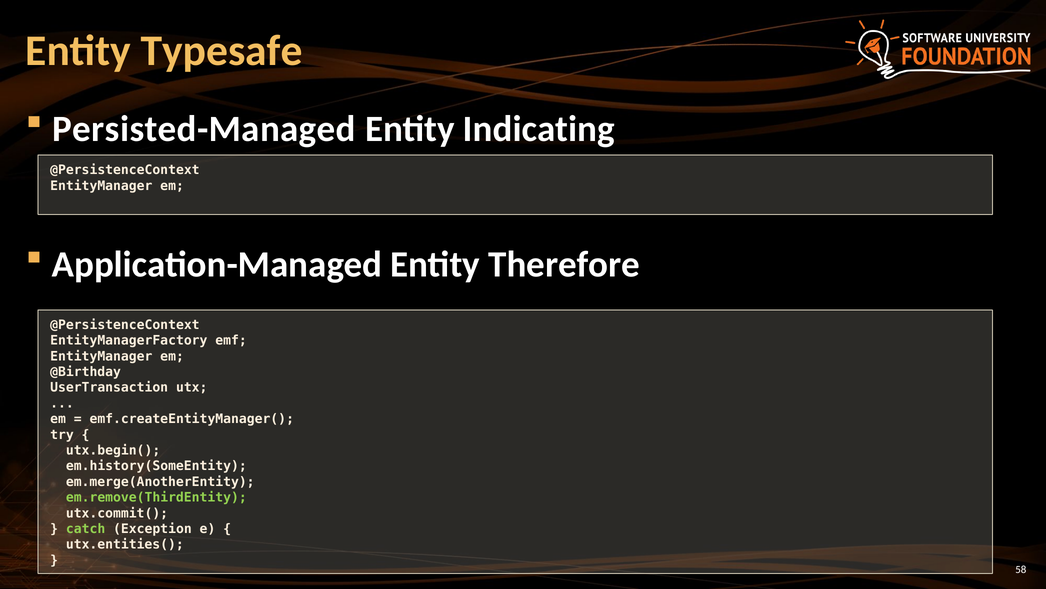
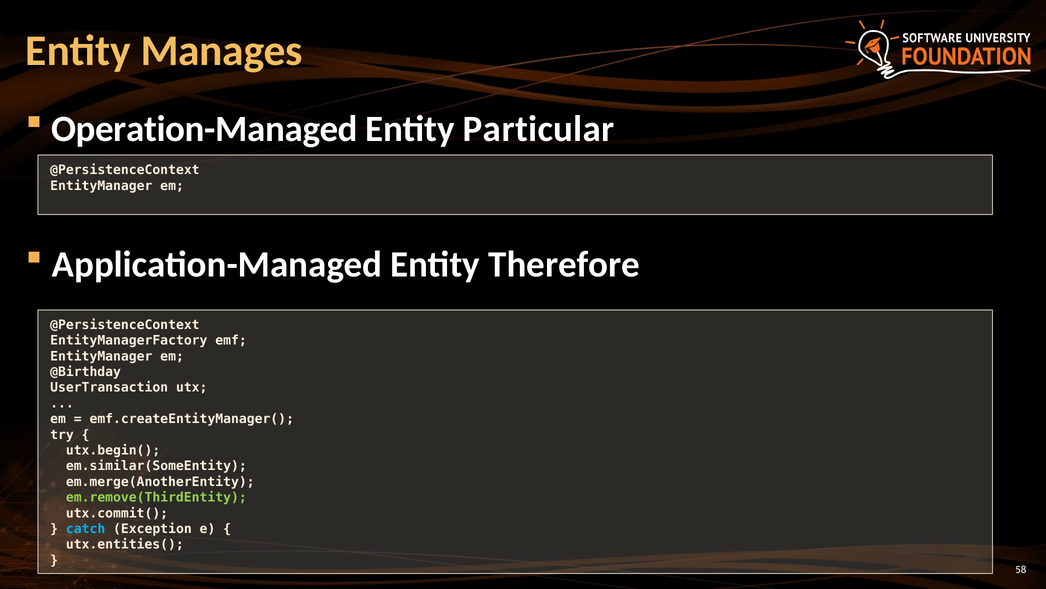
Typesafe: Typesafe -> Manages
Persisted-Managed: Persisted-Managed -> Operation-Managed
Indicating: Indicating -> Particular
em.history(SomeEntity: em.history(SomeEntity -> em.similar(SomeEntity
catch colour: light green -> light blue
